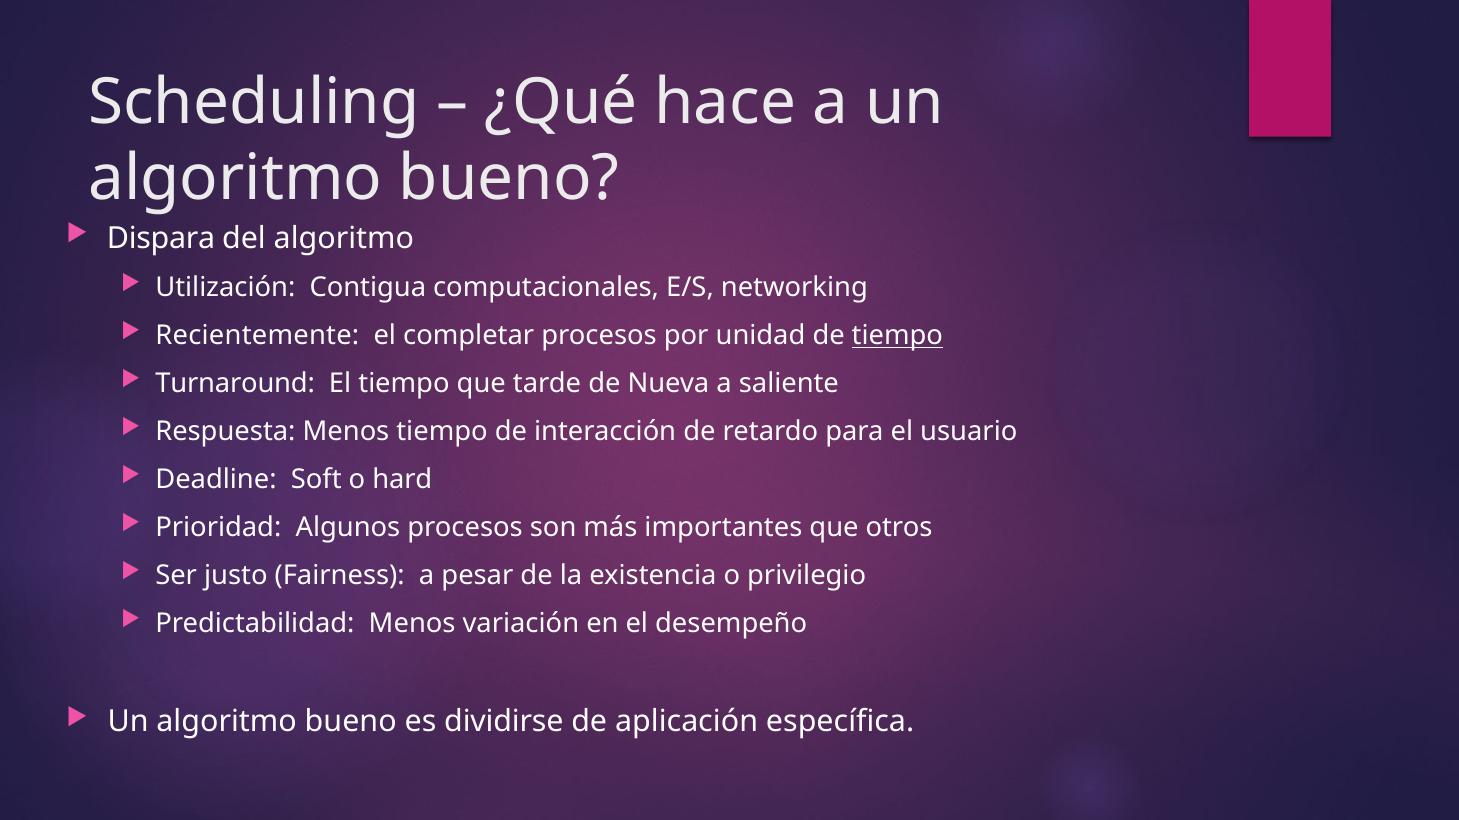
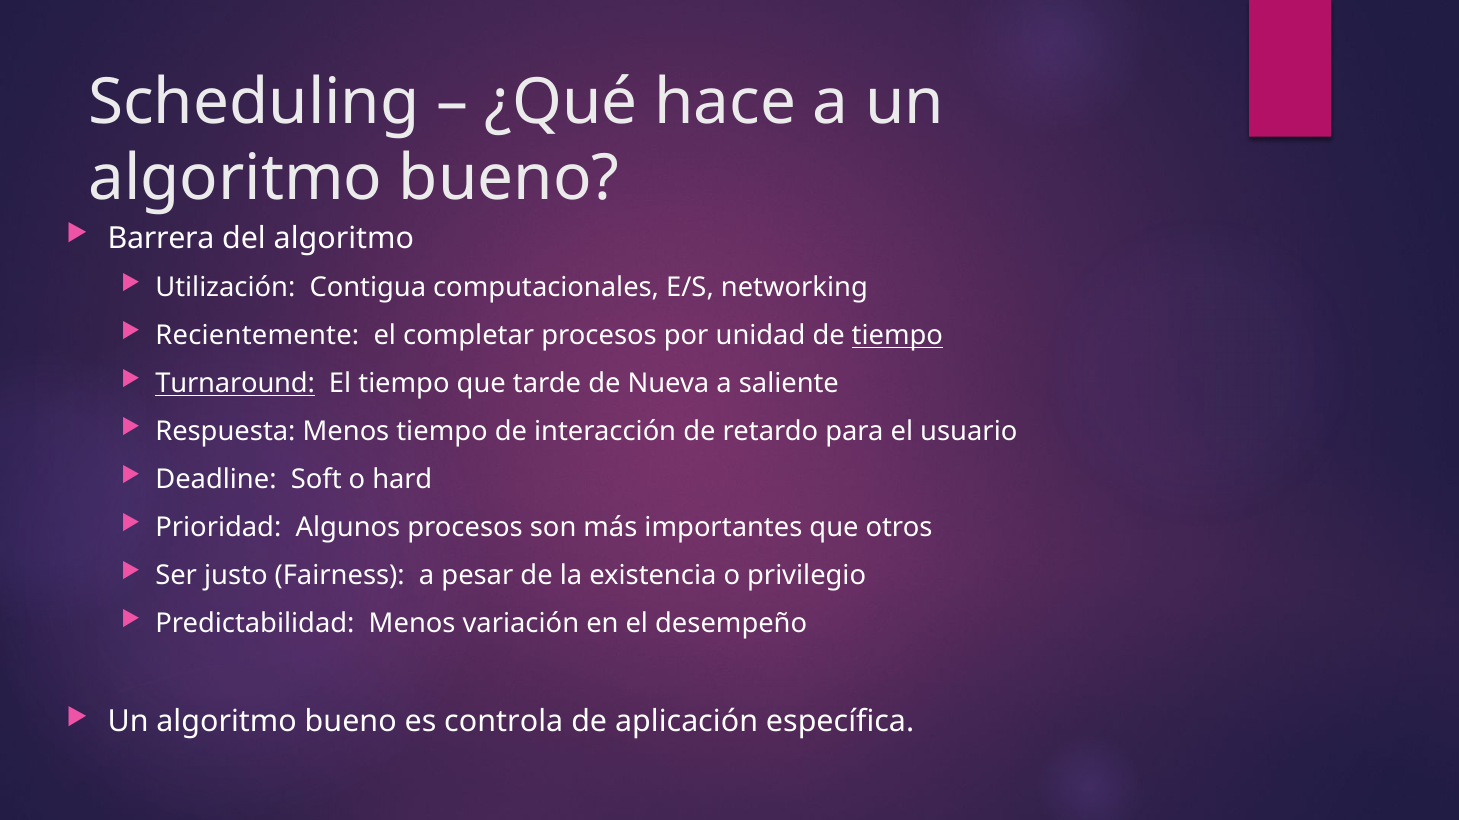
Dispara: Dispara -> Barrera
Turnaround underline: none -> present
dividirse: dividirse -> controla
